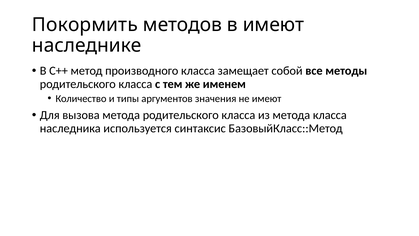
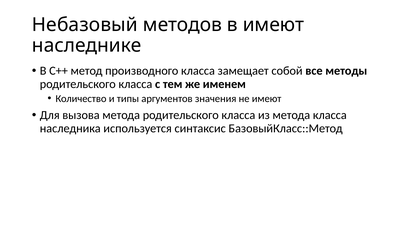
Покормить: Покормить -> Небазовый
